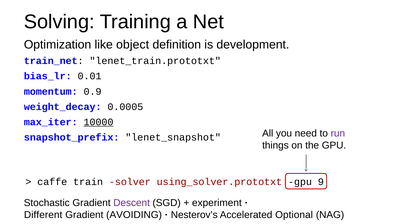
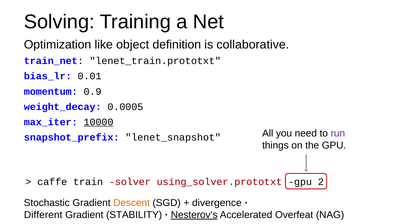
development: development -> collaborative
9: 9 -> 2
Descent colour: purple -> orange
experiment: experiment -> divergence
AVOIDING: AVOIDING -> STABILITY
Nesterov’s underline: none -> present
Optional: Optional -> Overfeat
